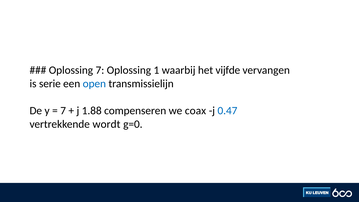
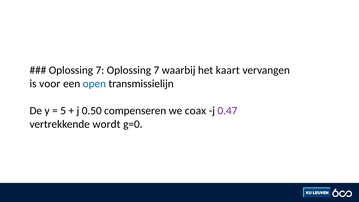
7 Oplossing 1: 1 -> 7
vijfde: vijfde -> kaart
serie: serie -> voor
7 at (63, 111): 7 -> 5
1.88: 1.88 -> 0.50
0.47 colour: blue -> purple
